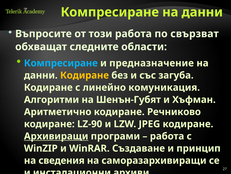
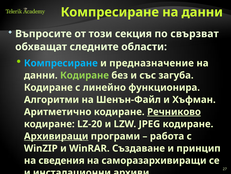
този работа: работа -> секция
Кодиране at (85, 75) colour: yellow -> light green
комуникация: комуникация -> функционира
Шенън-Губят: Шенън-Губят -> Шенън-Файл
Речниково underline: none -> present
LZ-90: LZ-90 -> LZ-20
